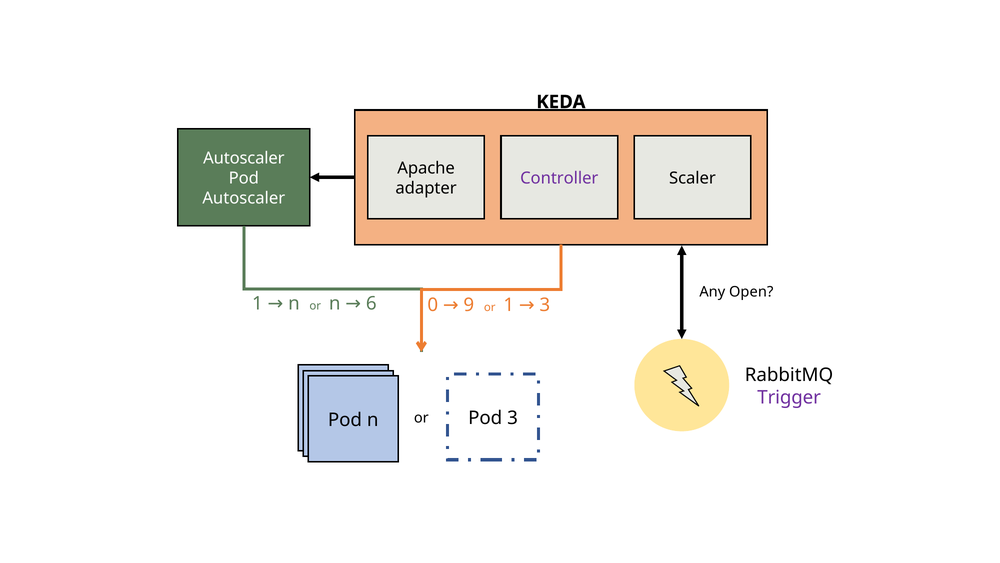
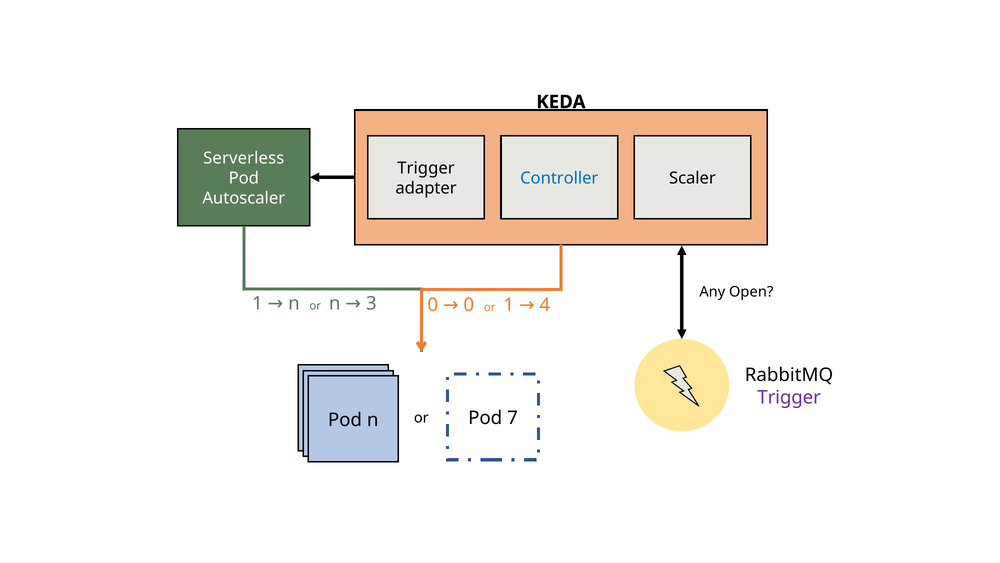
Autoscaler at (244, 158): Autoscaler -> Serverless
Apache at (426, 168): Apache -> Trigger
Controller colour: purple -> blue
6: 6 -> 3
1 3: 3 -> 4
0 9: 9 -> 0
Pod 3: 3 -> 7
